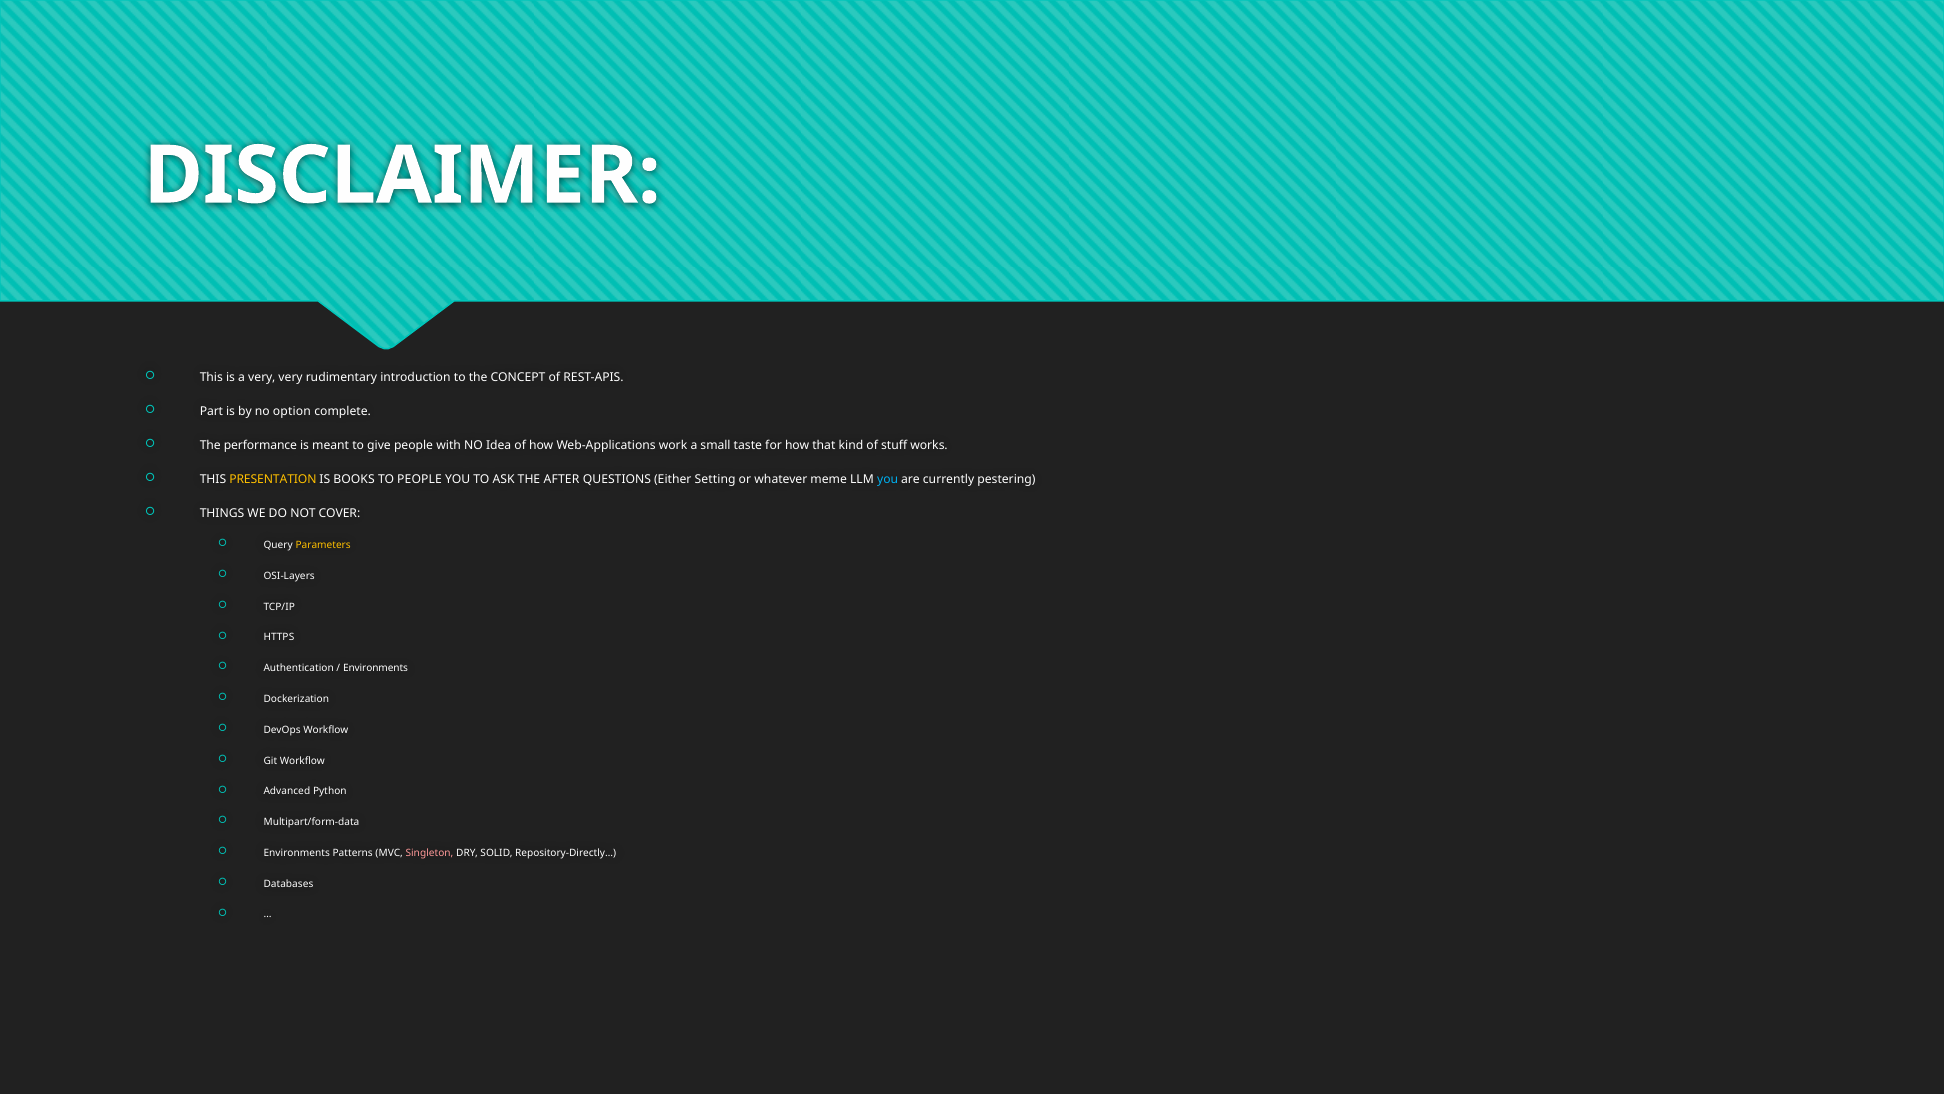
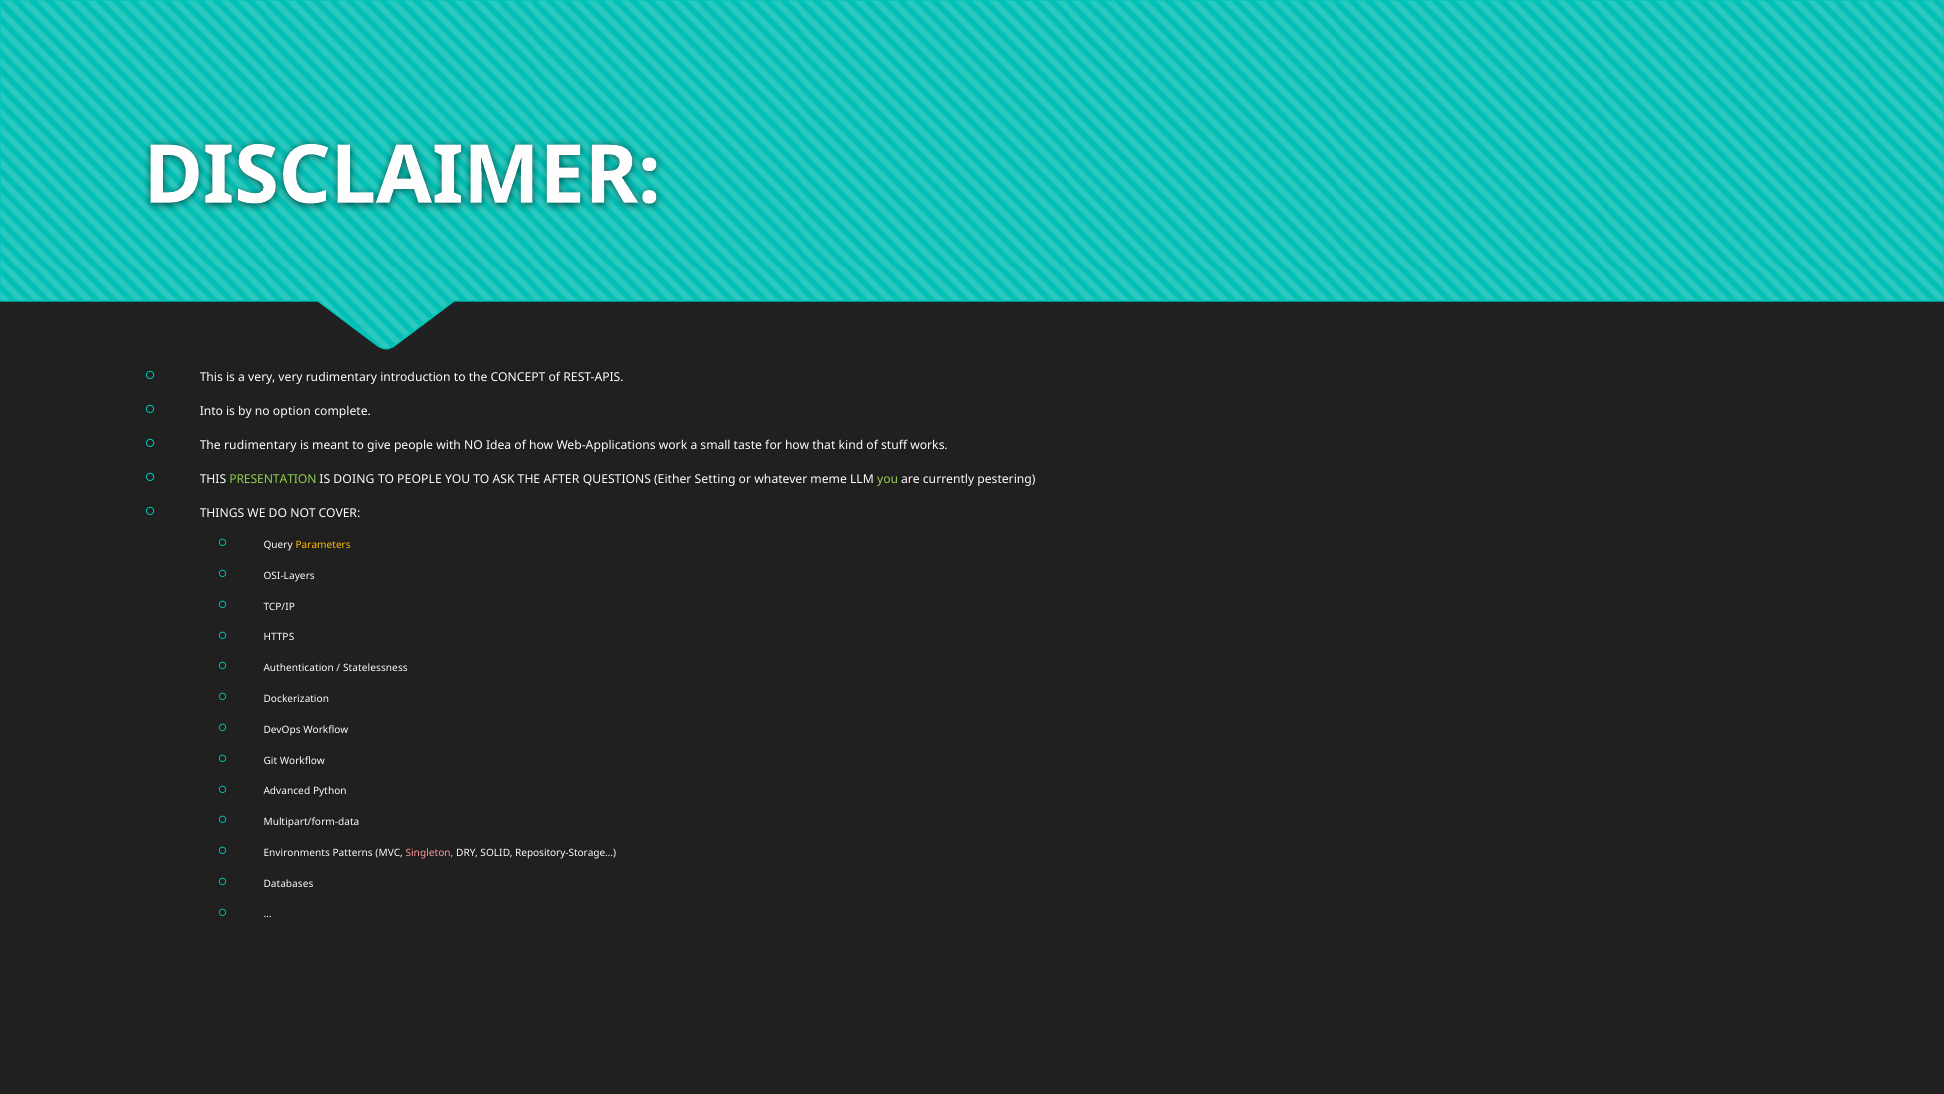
Part: Part -> Into
The performance: performance -> rudimentary
PRESENTATION colour: yellow -> light green
BOOKS: BOOKS -> DOING
you at (888, 479) colour: light blue -> light green
Environments at (375, 668): Environments -> Statelessness
Repository-Directly…: Repository-Directly… -> Repository-Storage…
